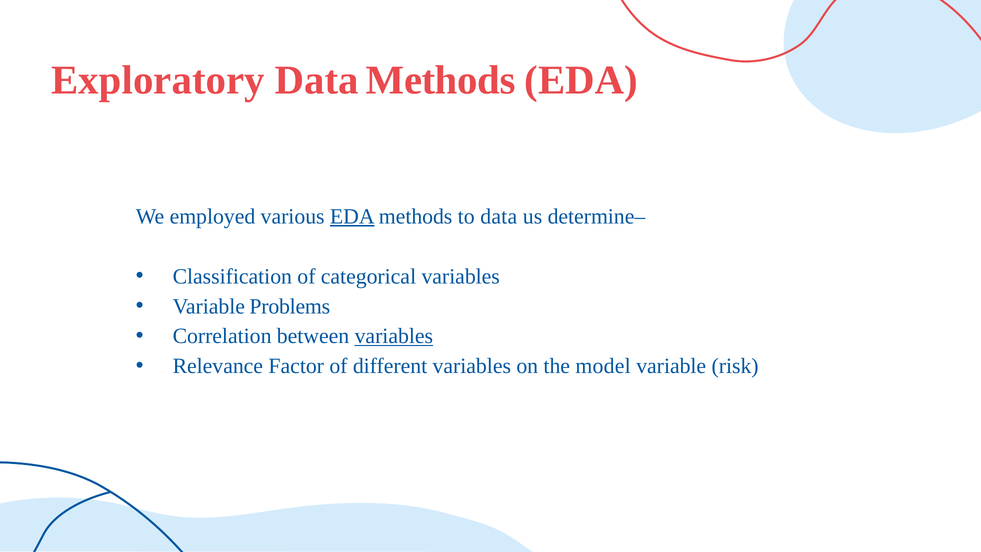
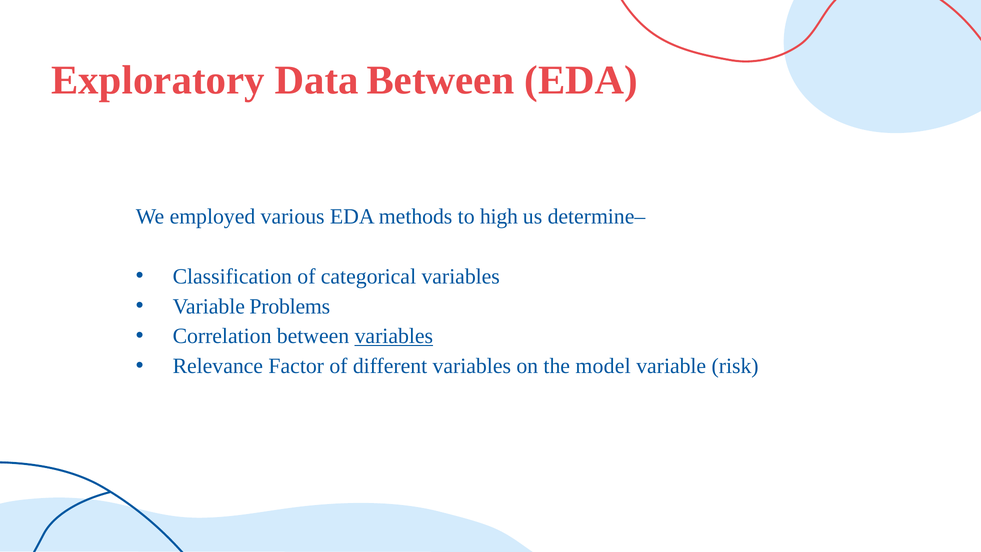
Data Methods: Methods -> Between
EDA at (352, 216) underline: present -> none
to data: data -> high
